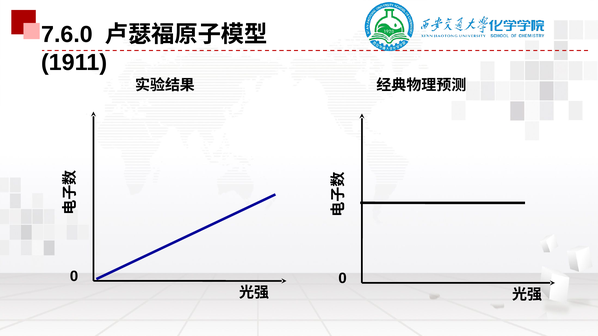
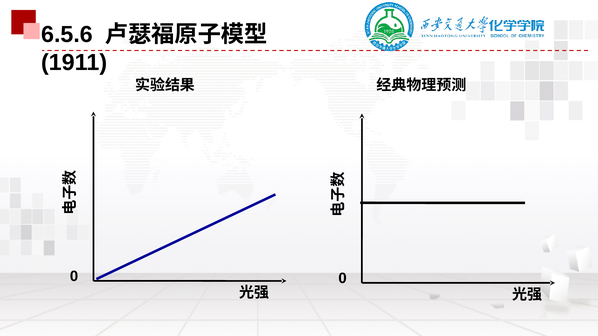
7.6.0: 7.6.0 -> 6.5.6
